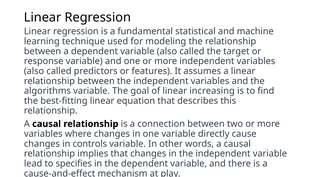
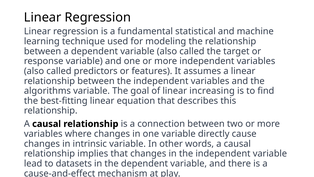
controls: controls -> intrinsic
specifies: specifies -> datasets
